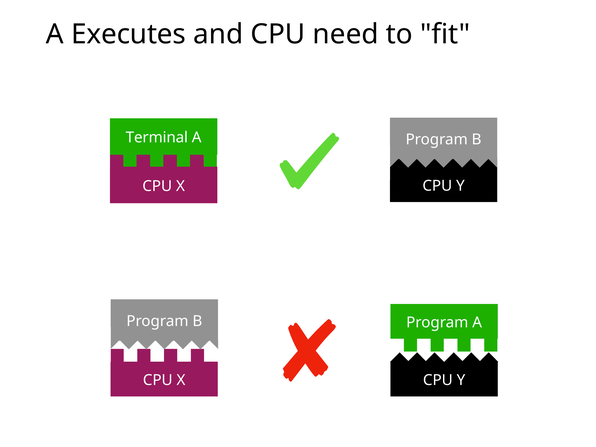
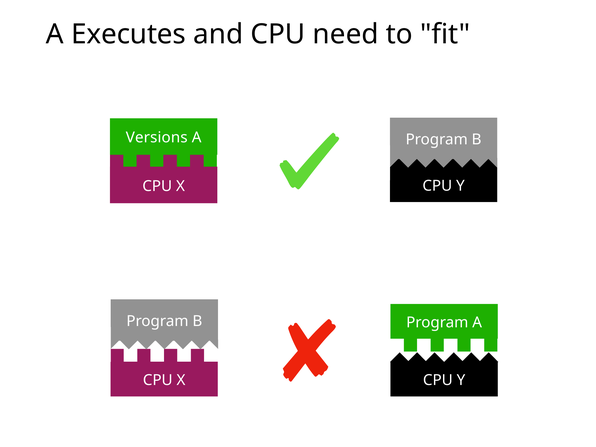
Terminal: Terminal -> Versions
